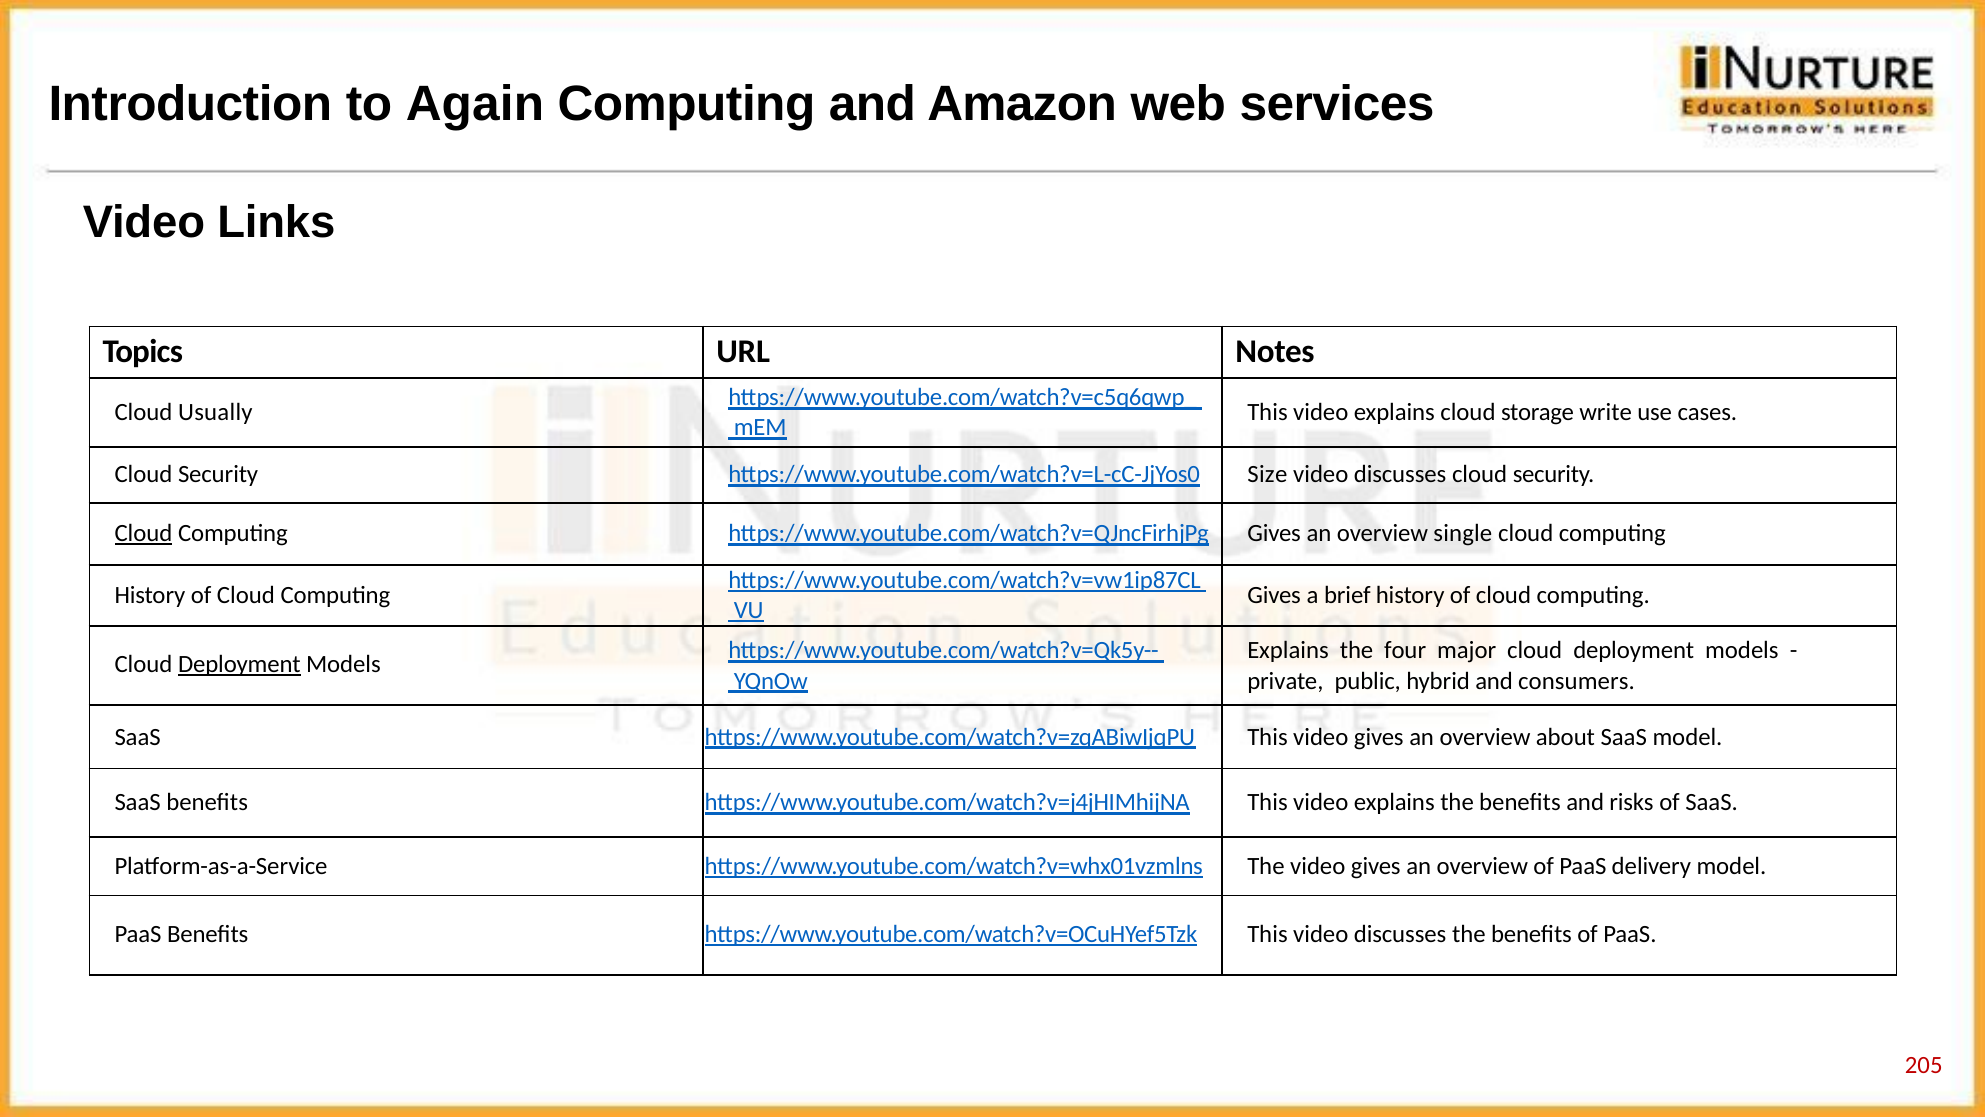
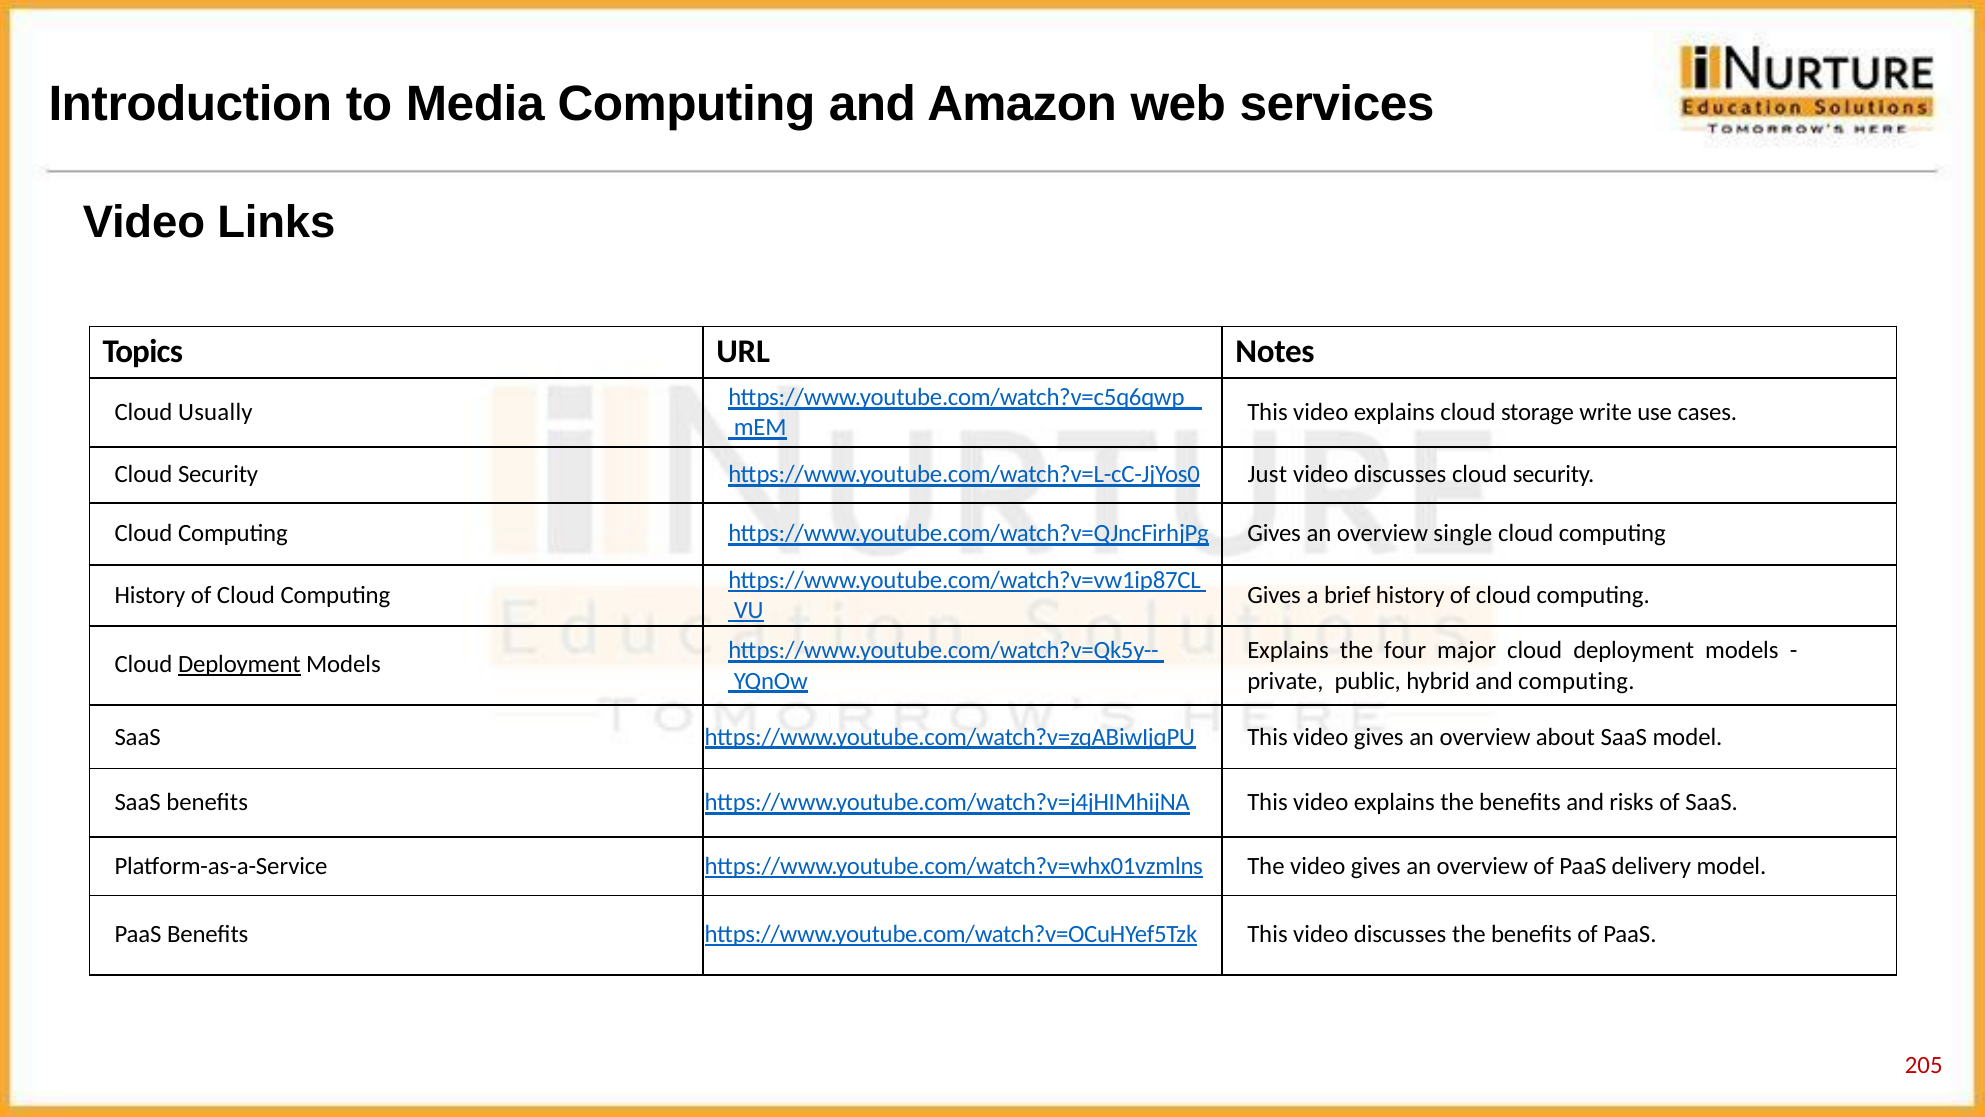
Again: Again -> Media
Size: Size -> Just
Cloud at (143, 533) underline: present -> none
and consumers: consumers -> computing
